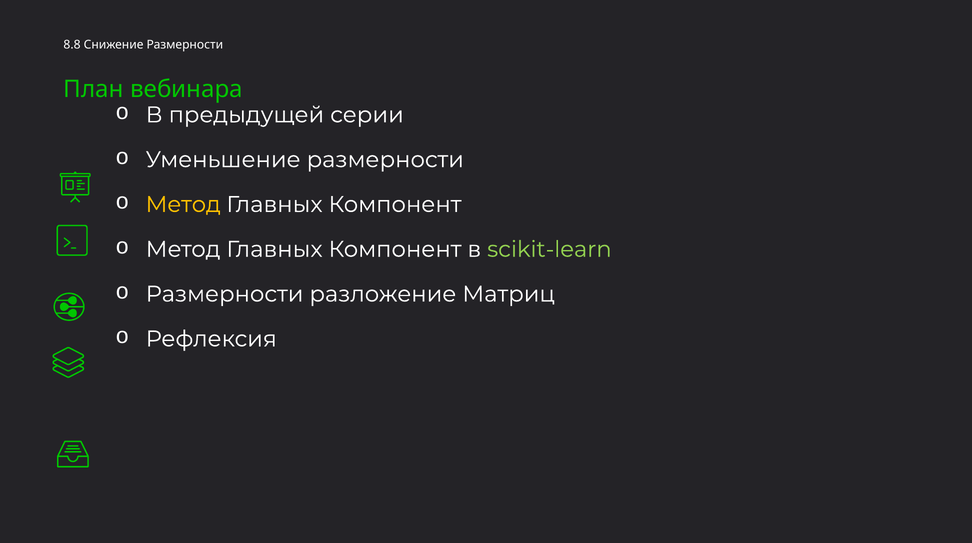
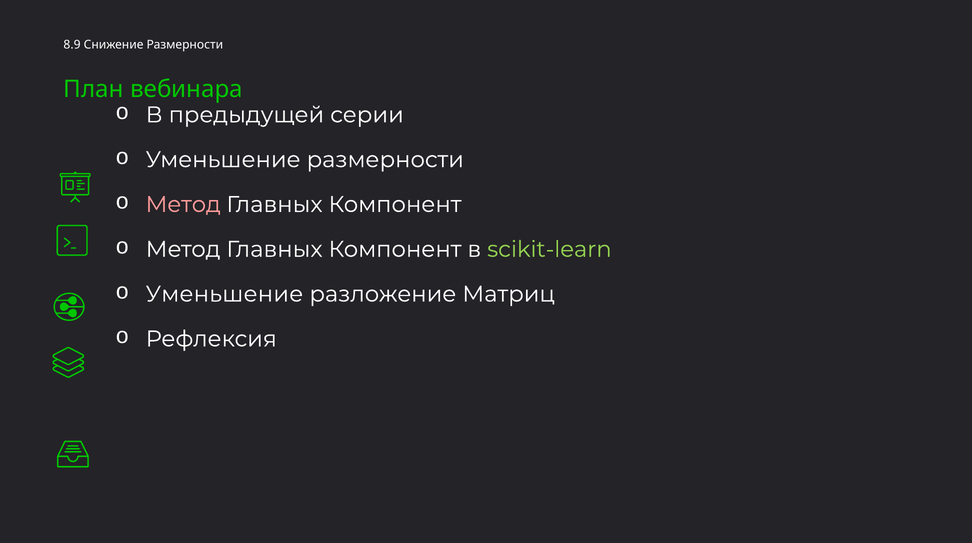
8.8: 8.8 -> 8.9
Метод at (183, 205) colour: yellow -> pink
Размерности at (225, 294): Размерности -> Уменьшение
